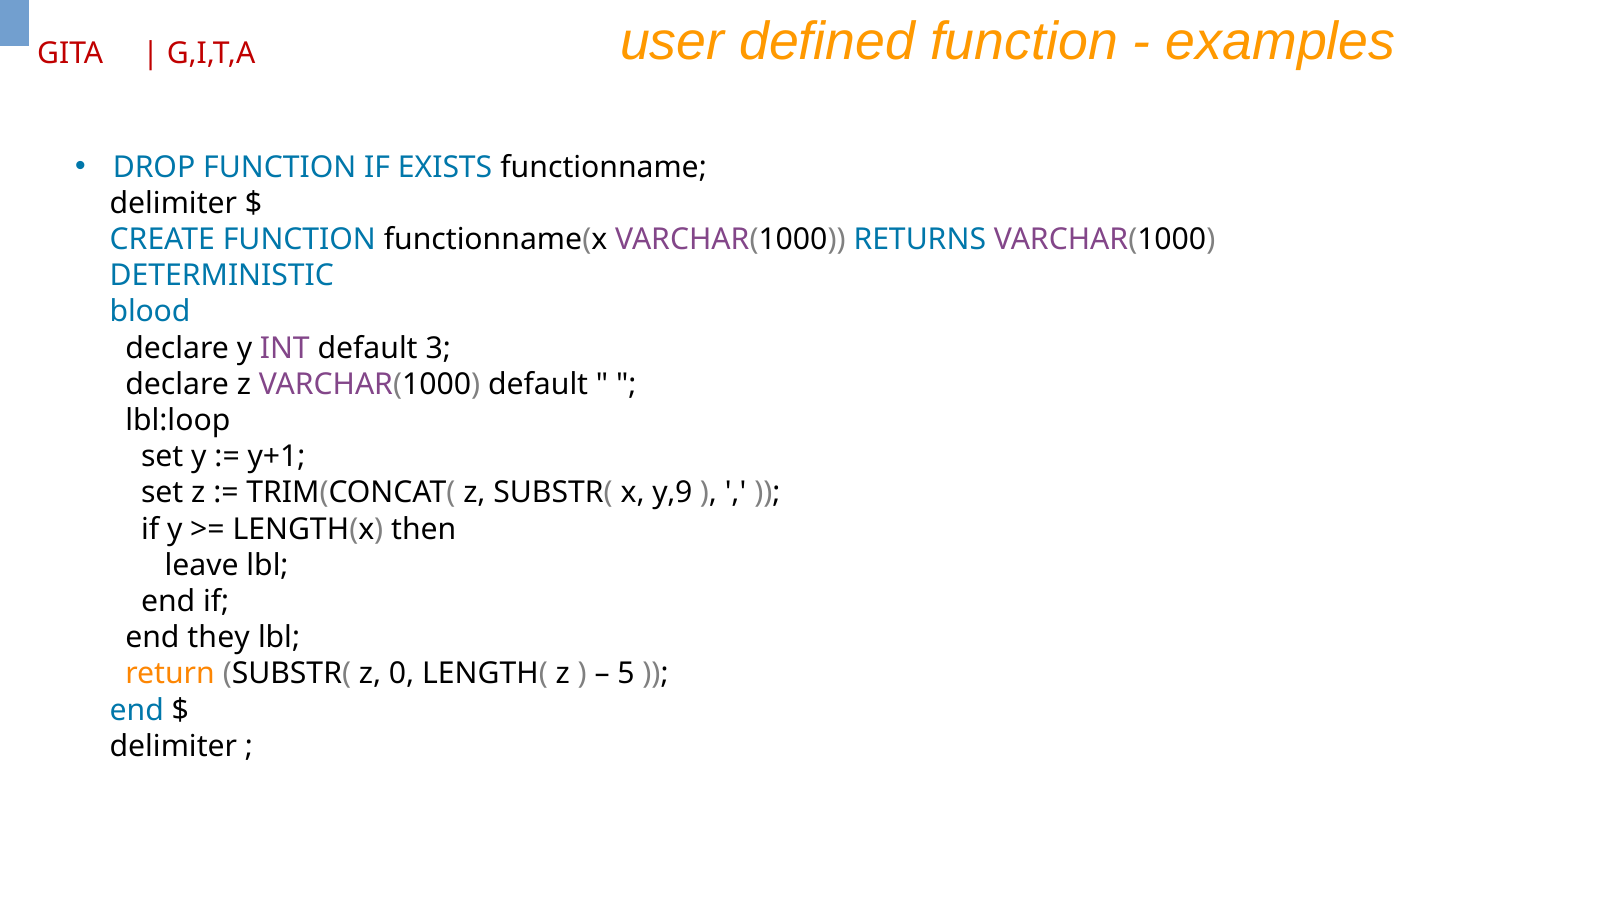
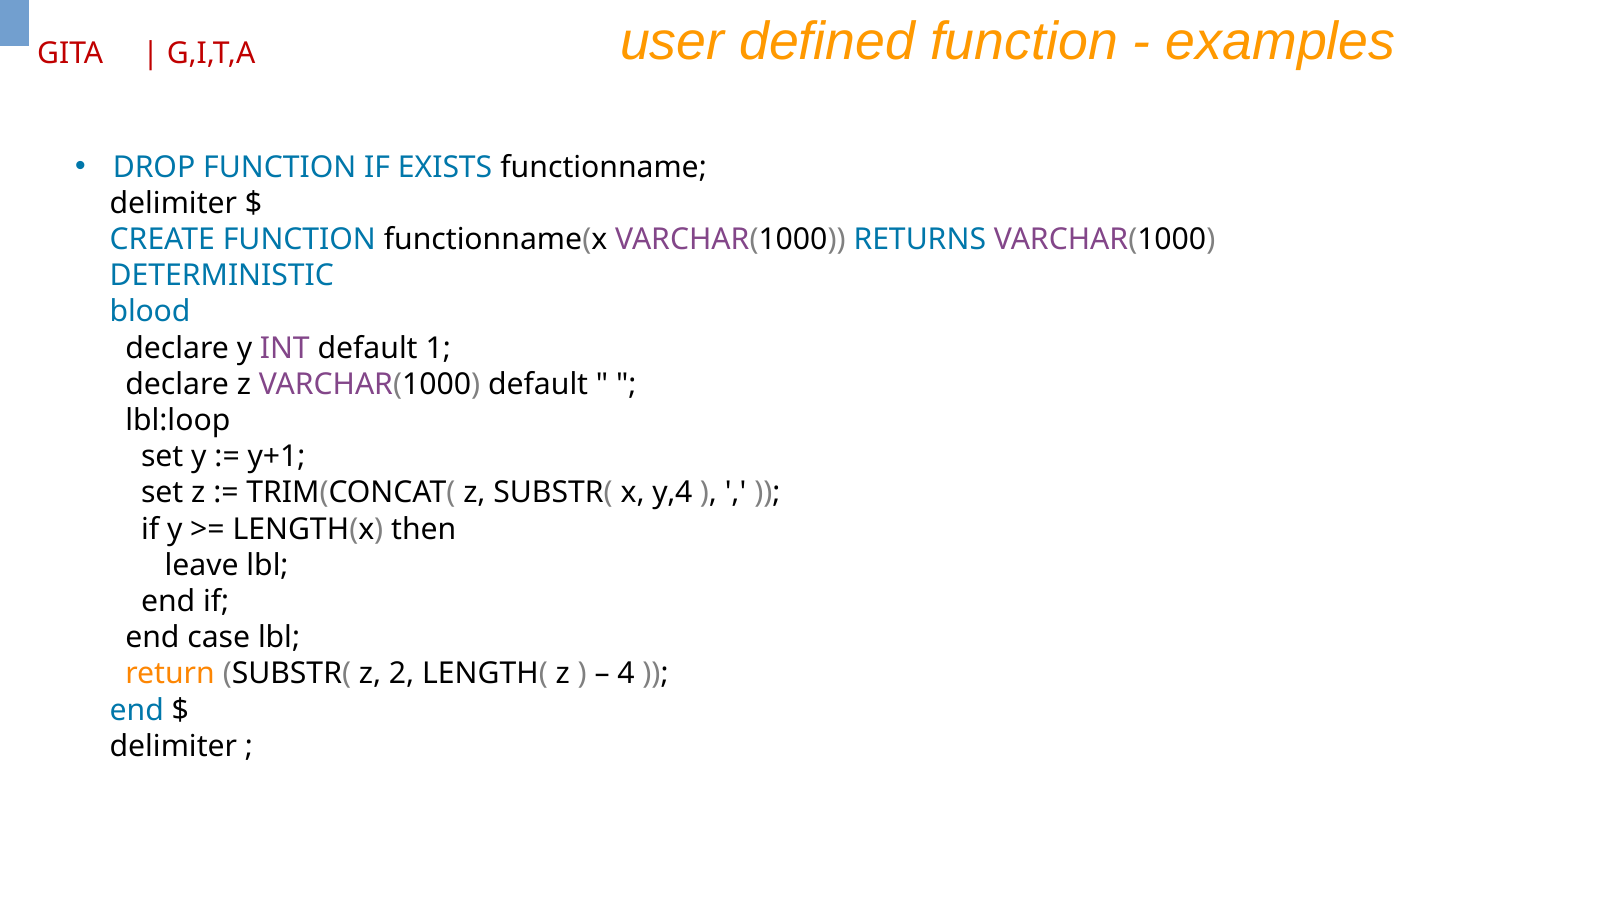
3: 3 -> 1
y,9: y,9 -> y,4
they: they -> case
0: 0 -> 2
5: 5 -> 4
